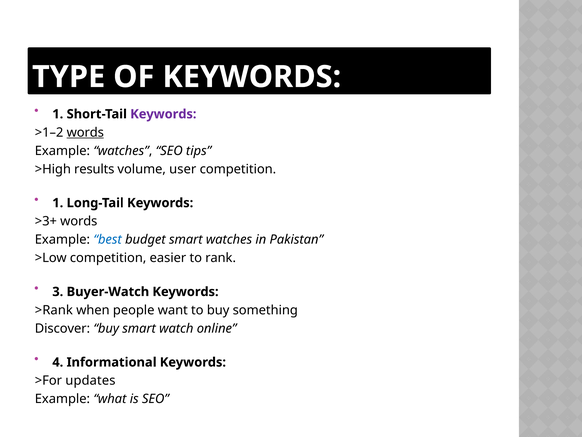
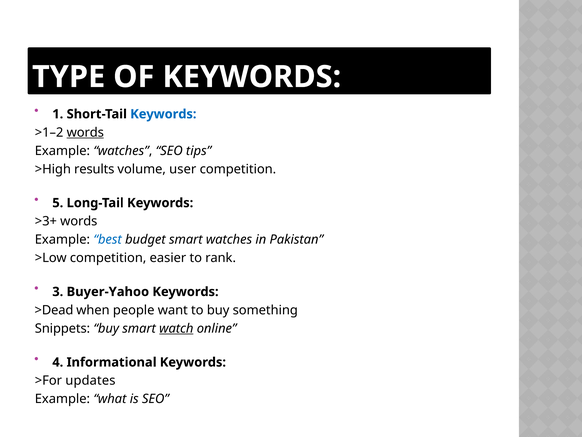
Keywords at (163, 114) colour: purple -> blue
1 at (58, 203): 1 -> 5
Buyer-Watch: Buyer-Watch -> Buyer-Yahoo
>Rank: >Rank -> >Dead
Discover: Discover -> Snippets
watch underline: none -> present
